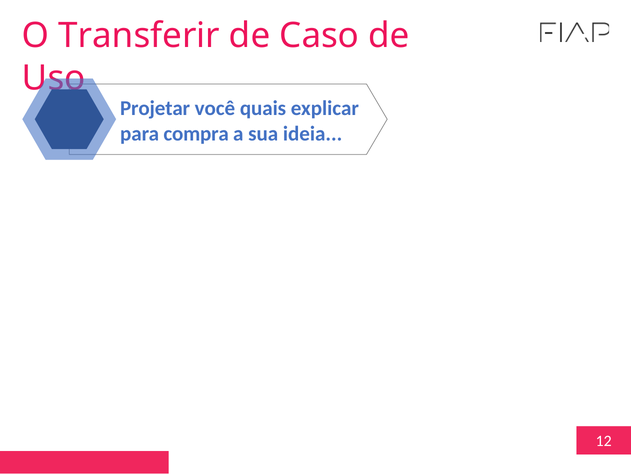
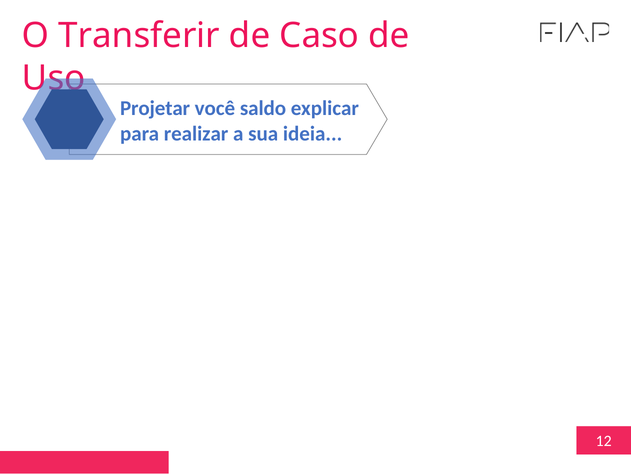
quais: quais -> saldo
compra: compra -> realizar
